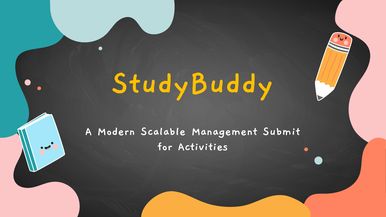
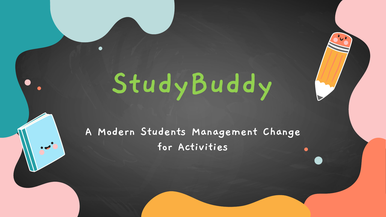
StudyBuddy colour: yellow -> light green
Scalable: Scalable -> Students
Submit: Submit -> Change
